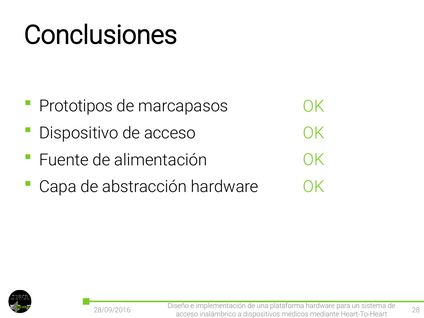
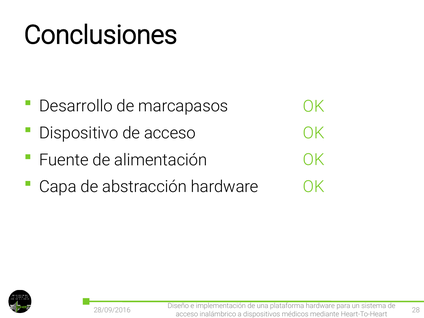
Prototipos: Prototipos -> Desarrollo
